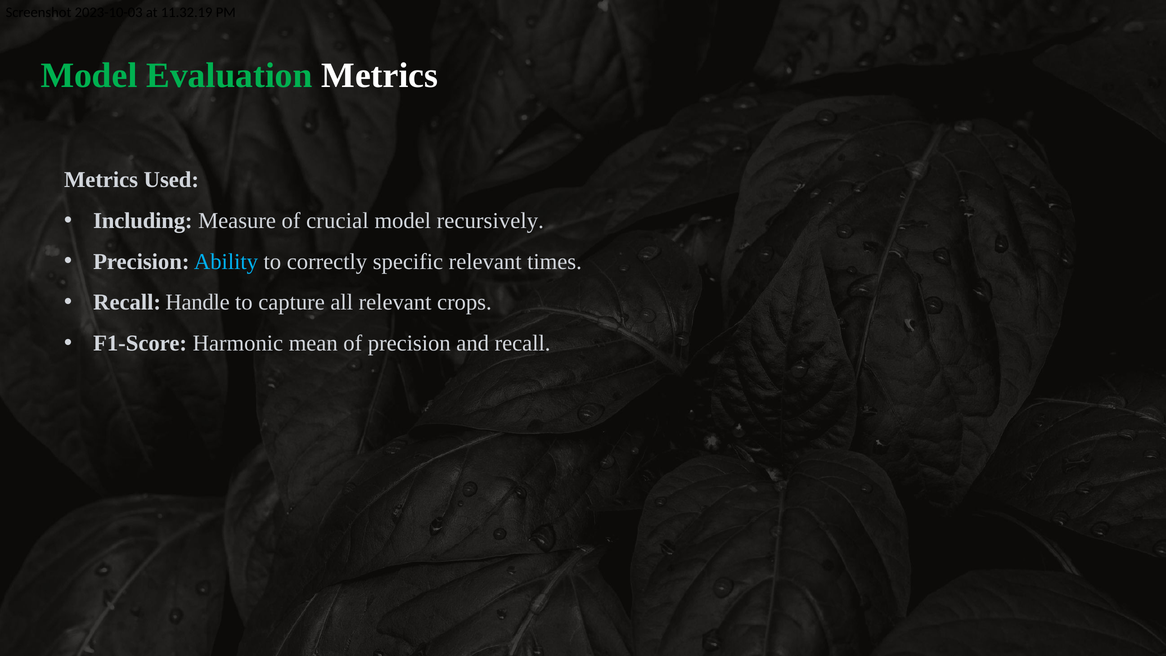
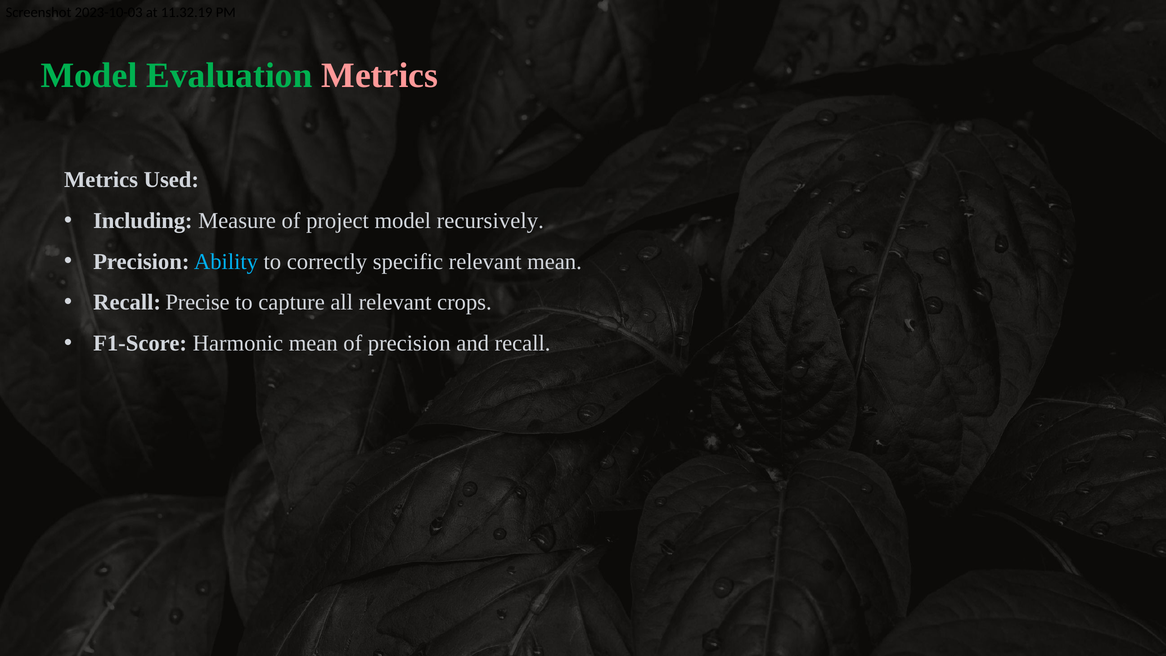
Metrics at (380, 75) colour: white -> pink
crucial: crucial -> project
relevant times: times -> mean
Handle: Handle -> Precise
